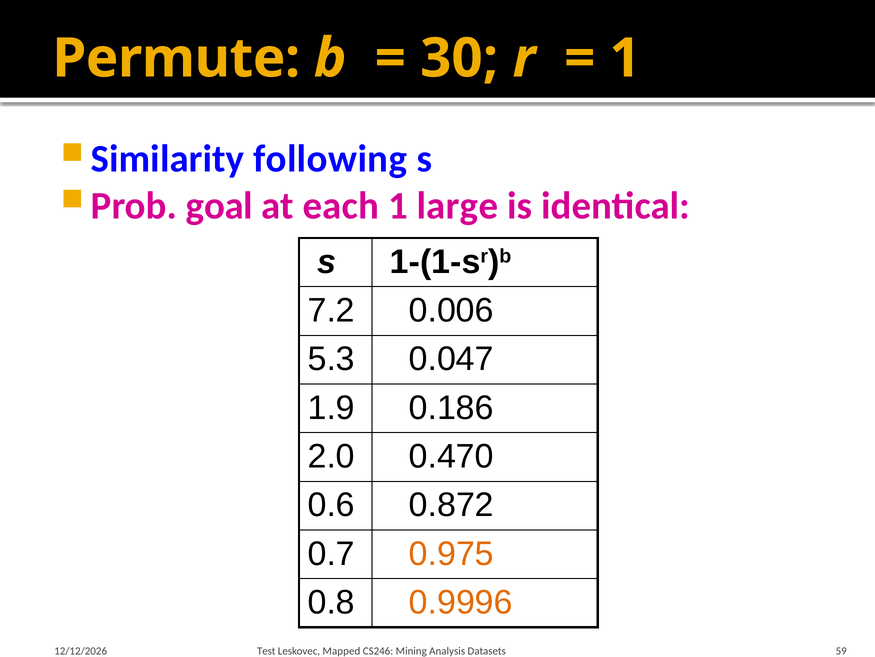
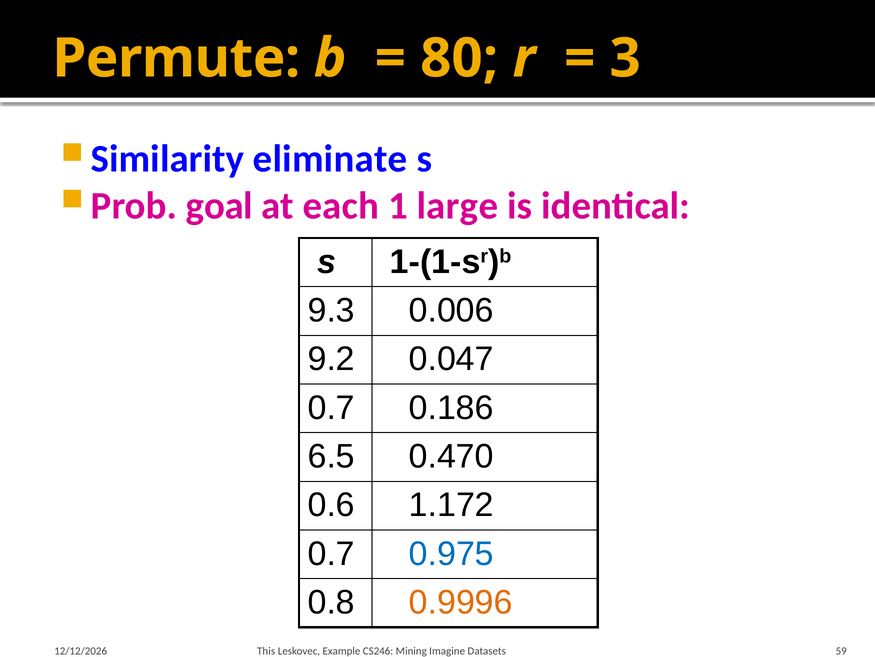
30: 30 -> 80
1 at (625, 58): 1 -> 3
following: following -> eliminate
7.2: 7.2 -> 9.3
5.3: 5.3 -> 9.2
1.9 at (331, 407): 1.9 -> 0.7
2.0: 2.0 -> 6.5
0.872: 0.872 -> 1.172
0.975 colour: orange -> blue
Test: Test -> This
Mapped: Mapped -> Example
Analysis: Analysis -> Imagine
